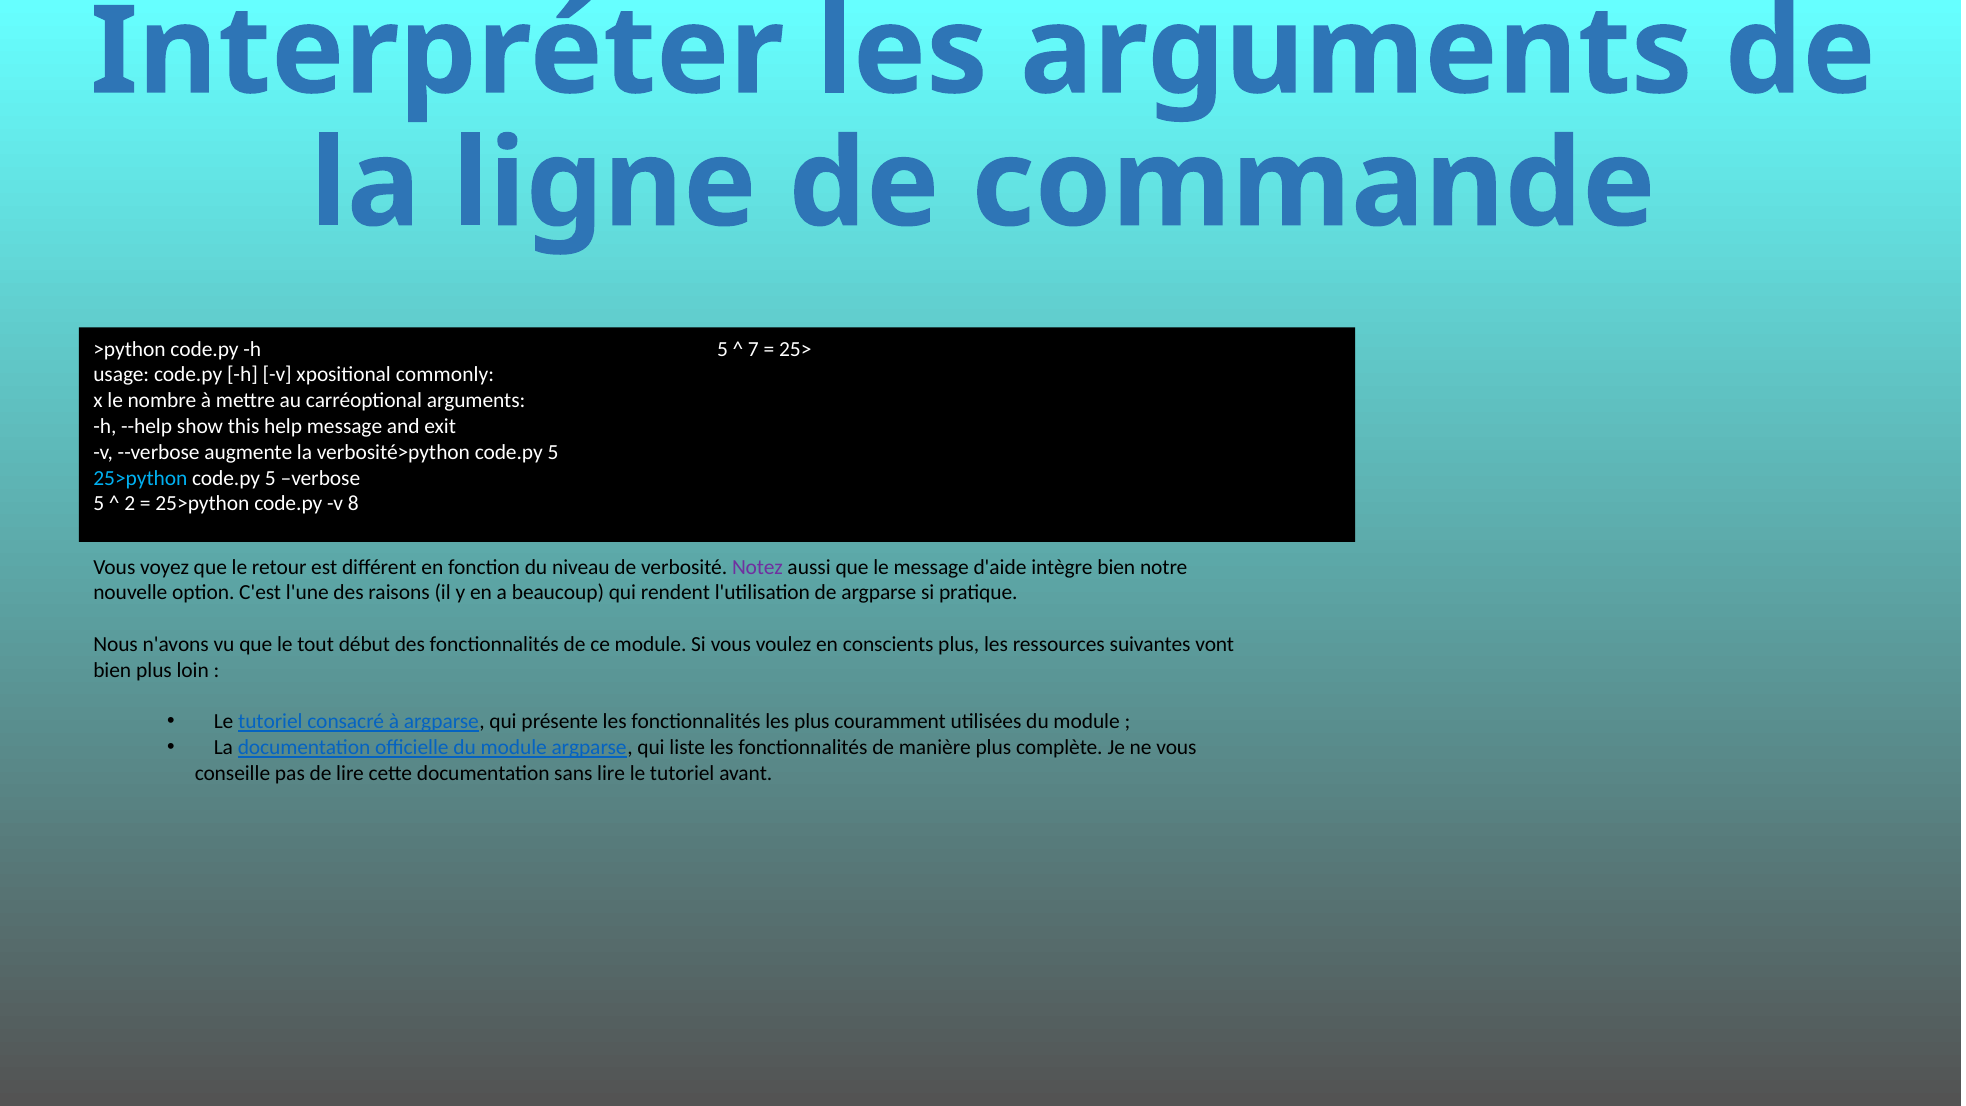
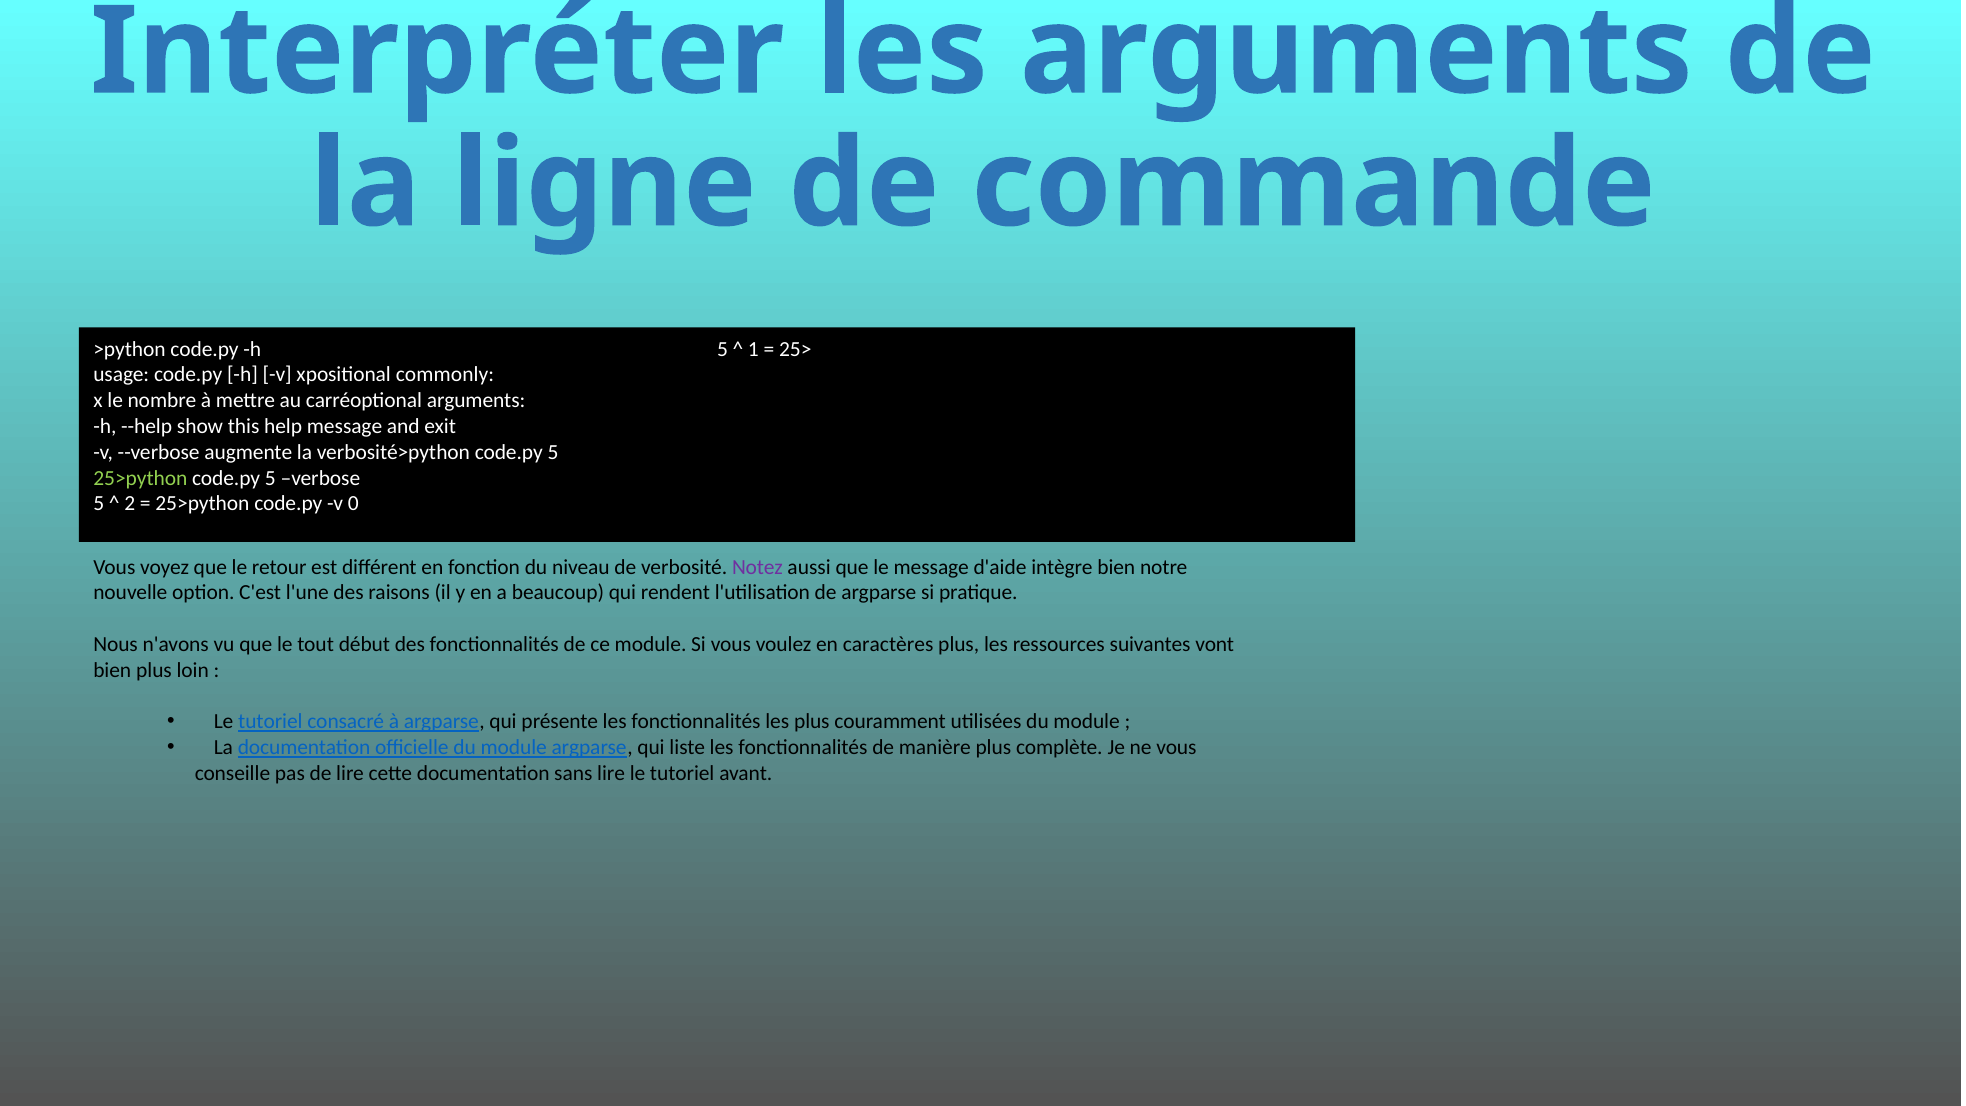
7: 7 -> 1
25>python at (140, 478) colour: light blue -> light green
8: 8 -> 0
conscients: conscients -> caractères
